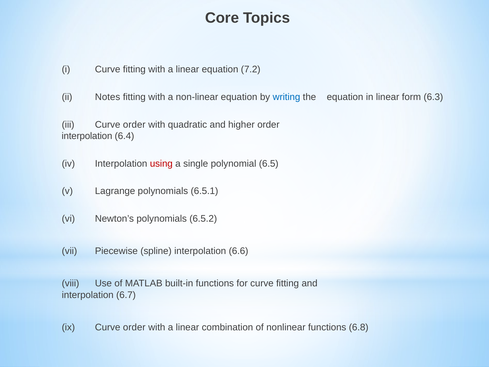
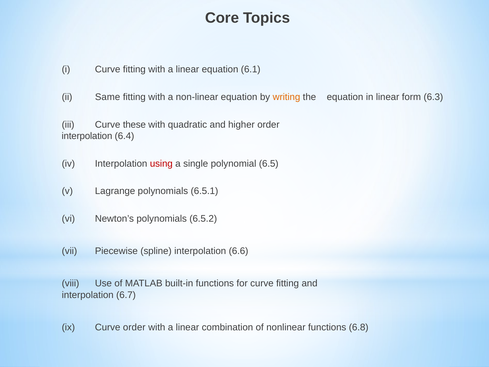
7.2: 7.2 -> 6.1
Notes: Notes -> Same
writing colour: blue -> orange
iii Curve order: order -> these
